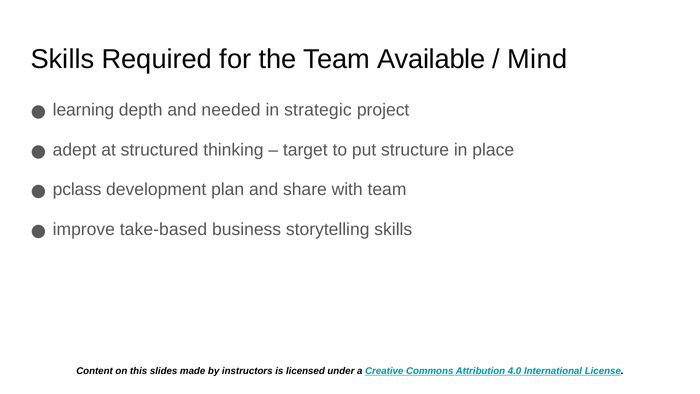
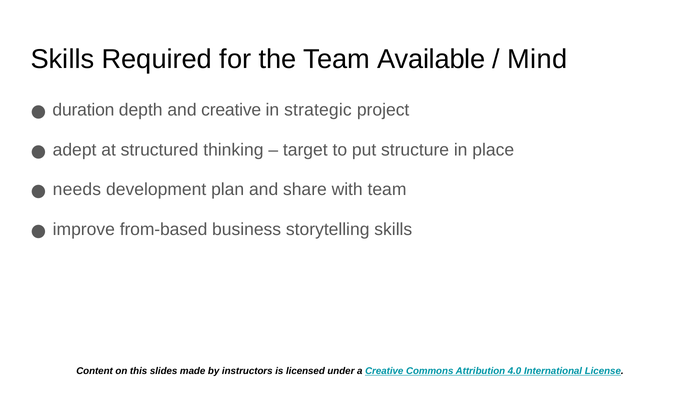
learning: learning -> duration
and needed: needed -> creative
pclass: pclass -> needs
take-based: take-based -> from-based
